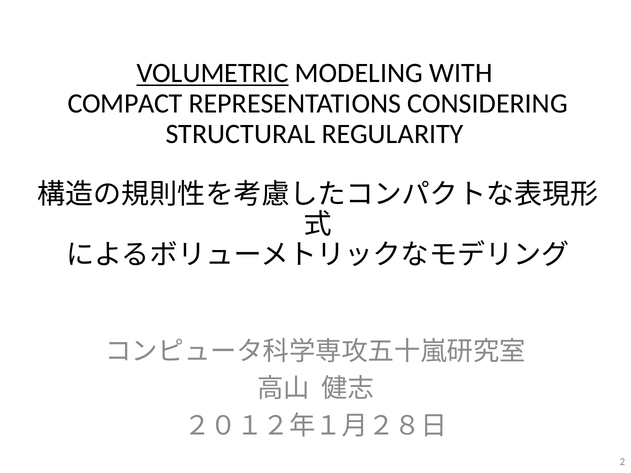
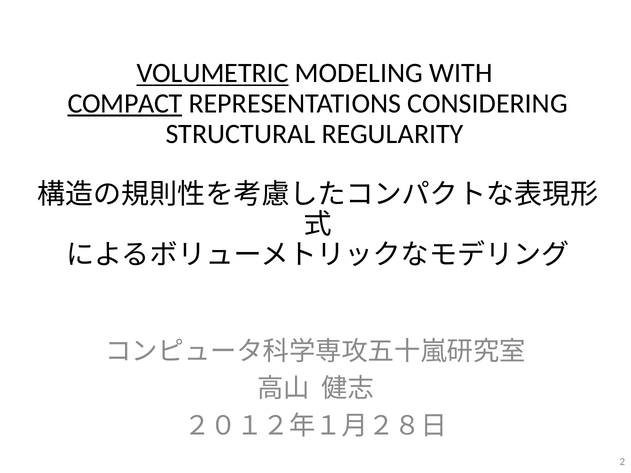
COMPACT underline: none -> present
